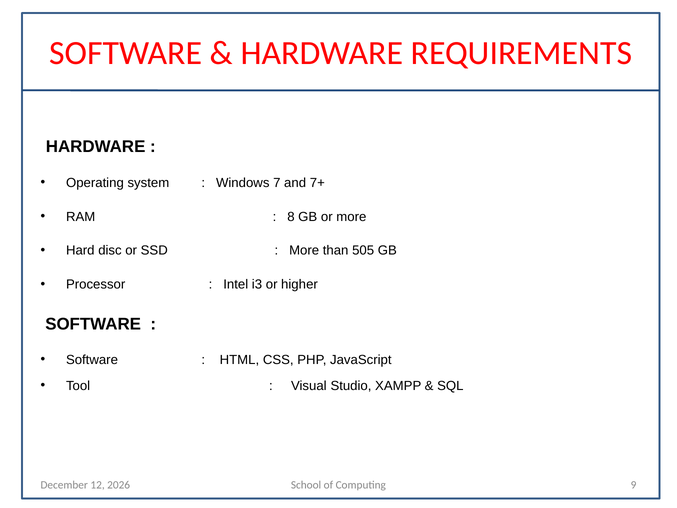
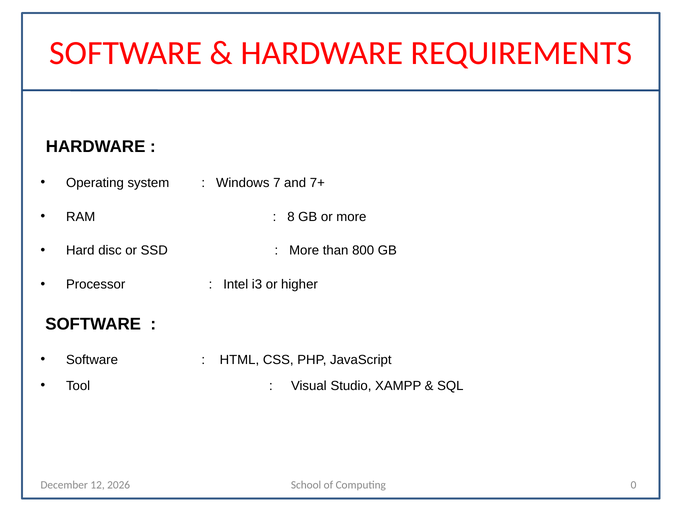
505: 505 -> 800
9: 9 -> 0
